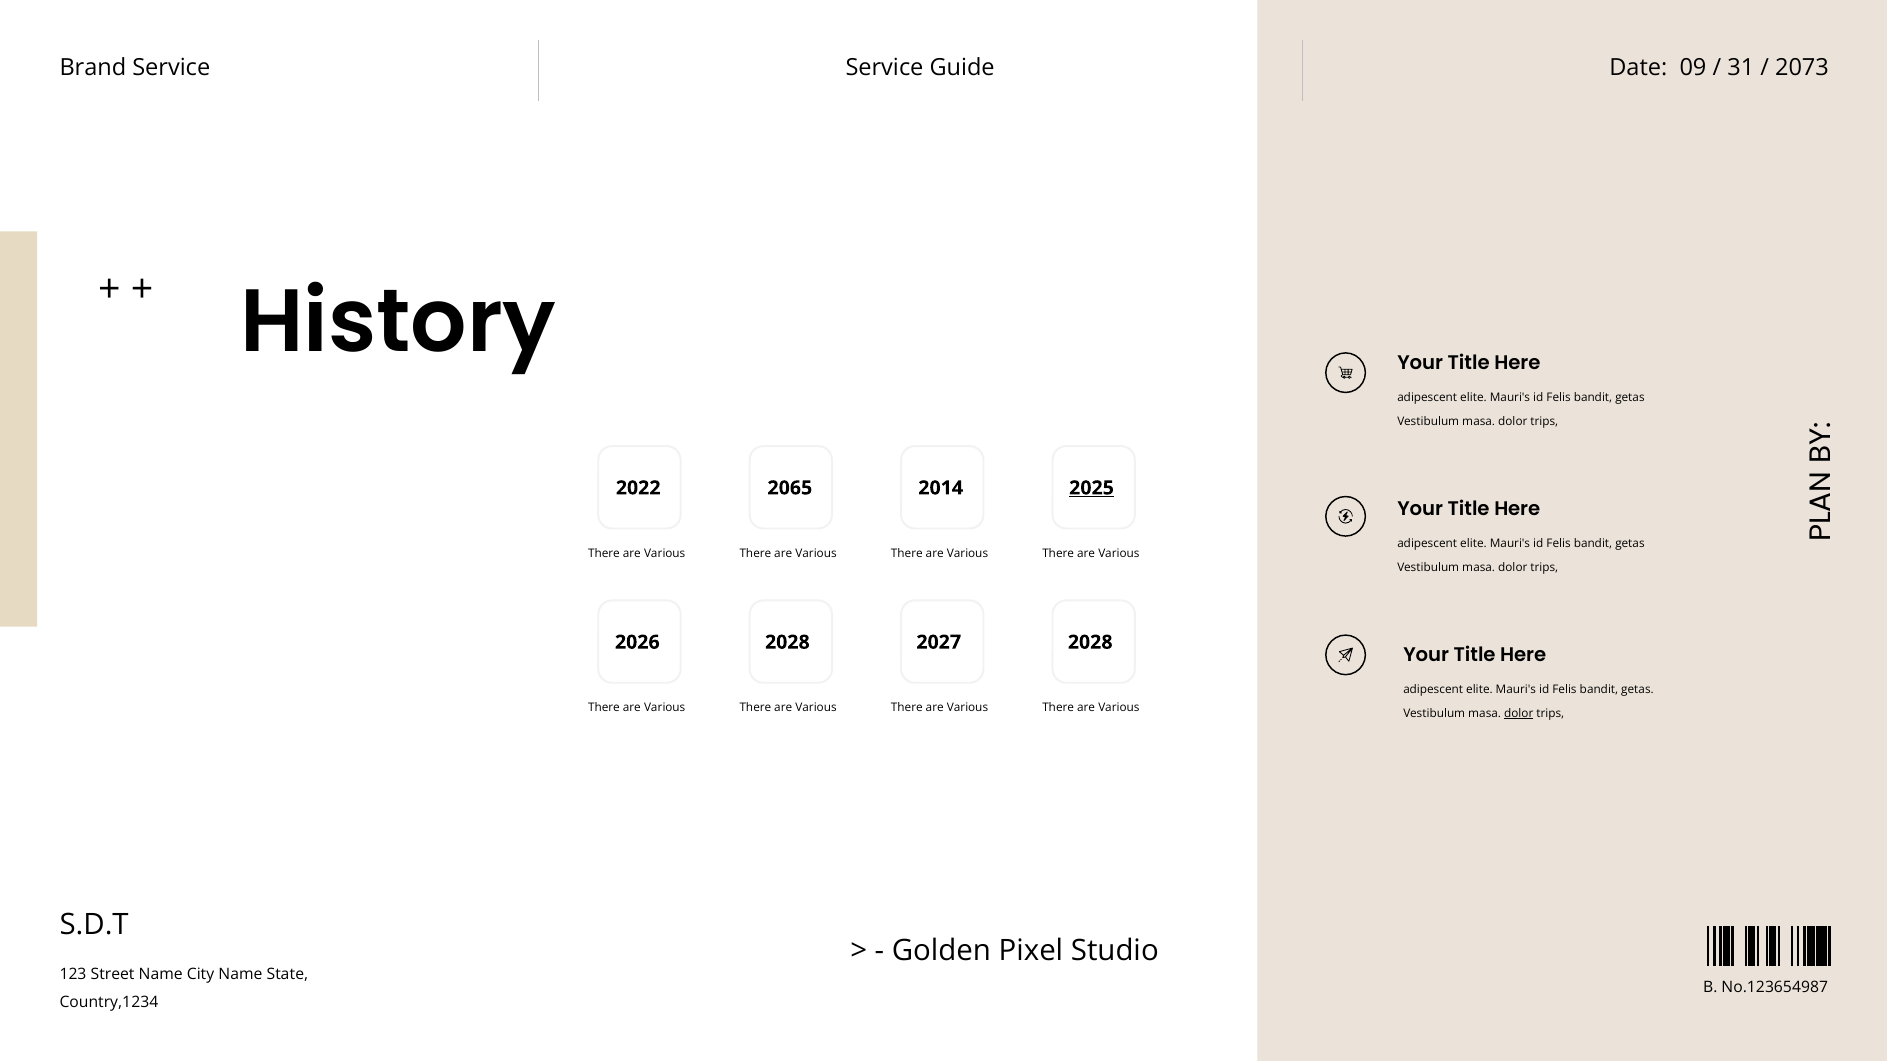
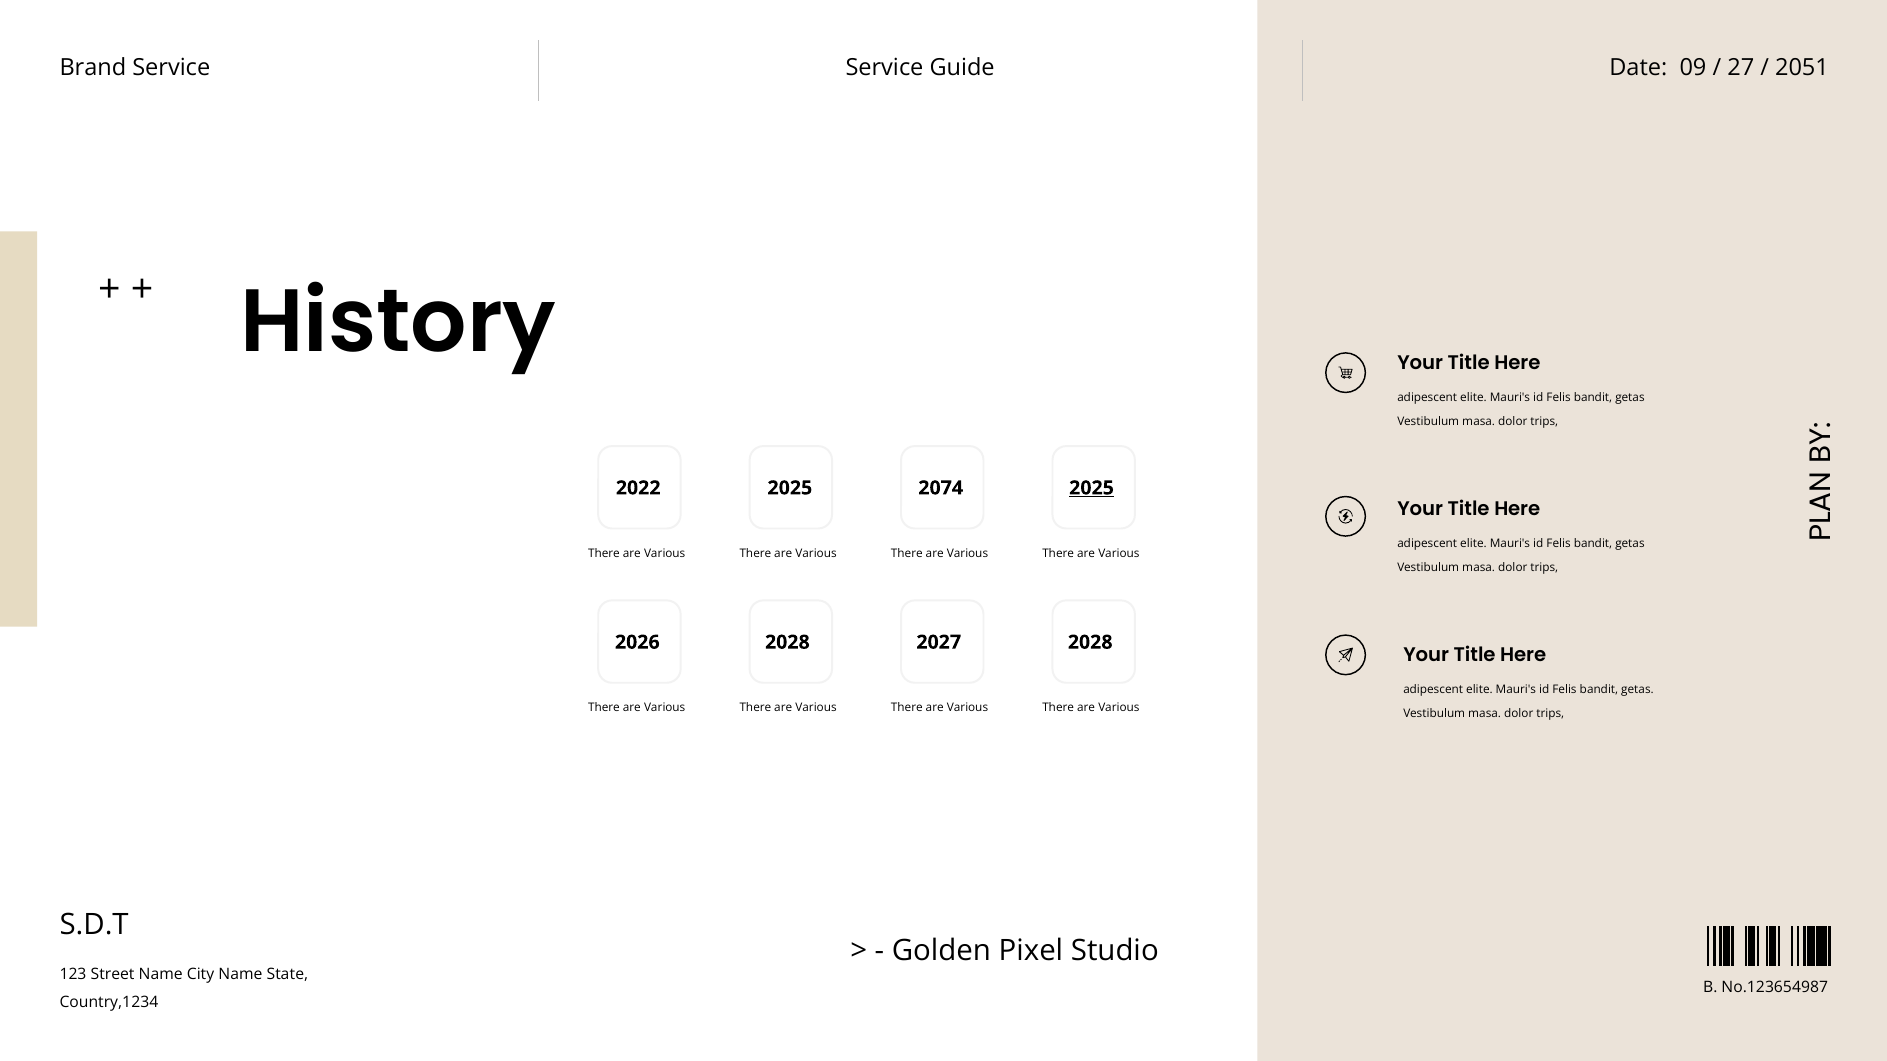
31: 31 -> 27
2073: 2073 -> 2051
2065 at (790, 488): 2065 -> 2025
2014: 2014 -> 2074
dolor at (1519, 714) underline: present -> none
